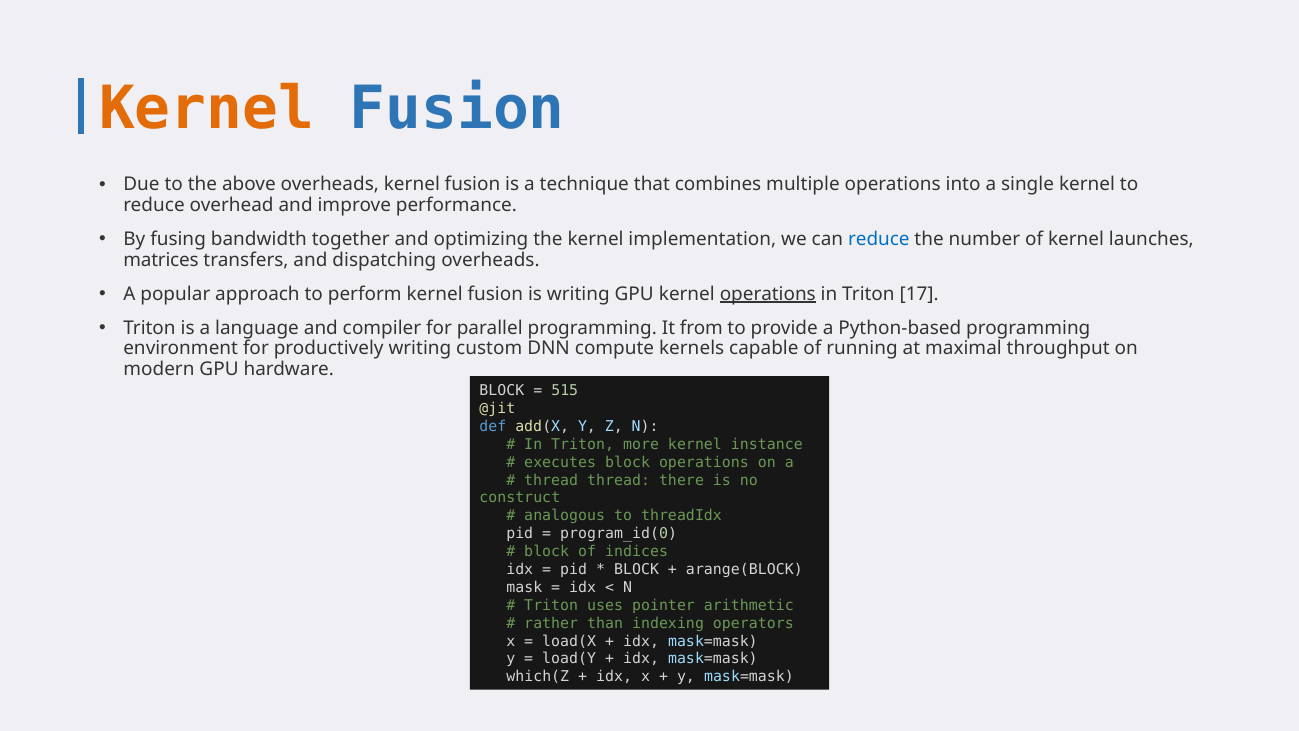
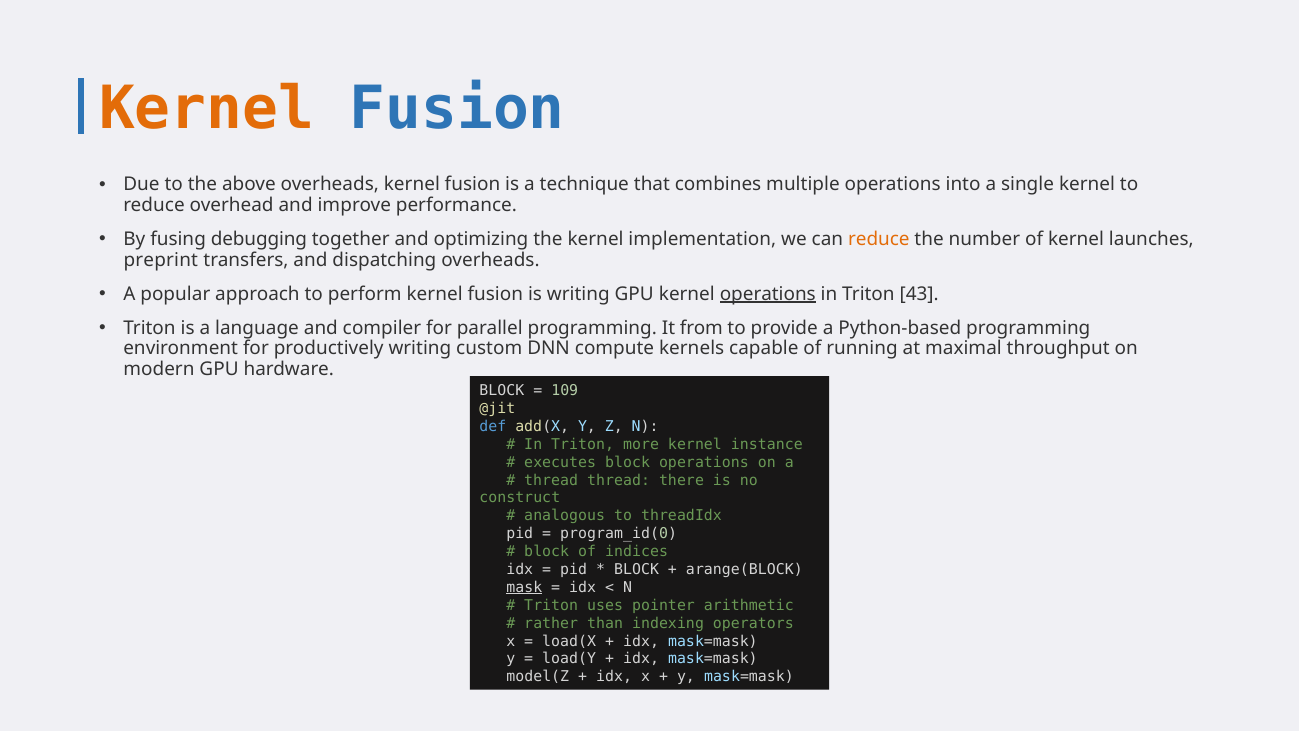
bandwidth: bandwidth -> debugging
reduce at (879, 239) colour: blue -> orange
matrices: matrices -> preprint
17: 17 -> 43
515: 515 -> 109
mask underline: none -> present
which(Z: which(Z -> model(Z
